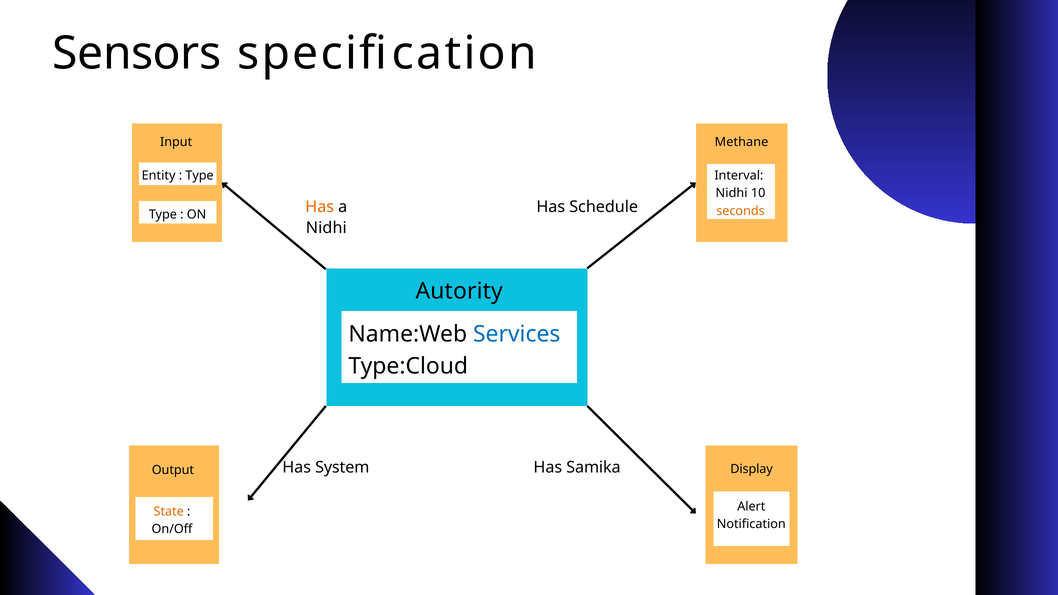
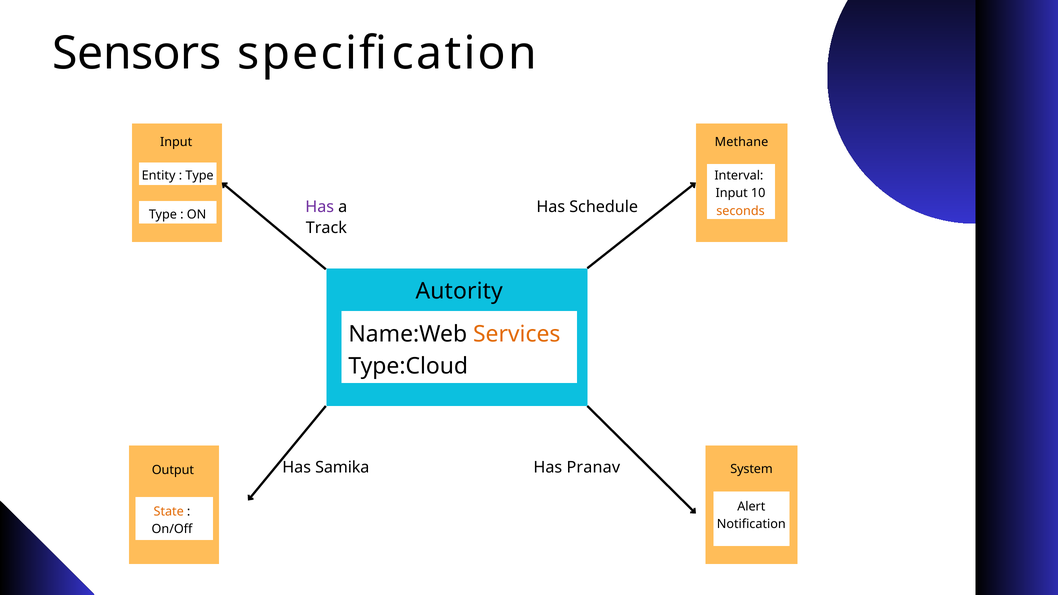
Nidhi at (732, 193): Nidhi -> Input
Has at (320, 207) colour: orange -> purple
Nidhi at (326, 228): Nidhi -> Track
Services colour: blue -> orange
System: System -> Samika
Samika: Samika -> Pranav
Display: Display -> System
